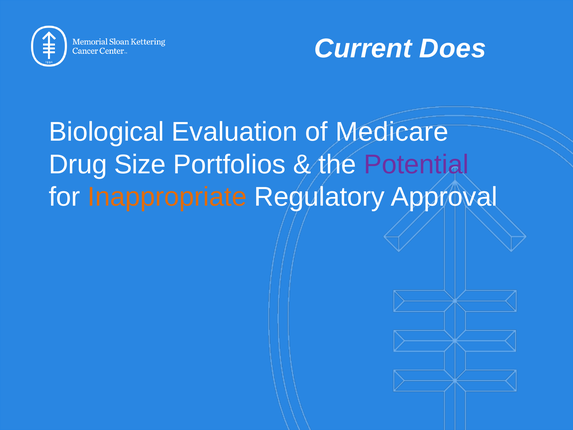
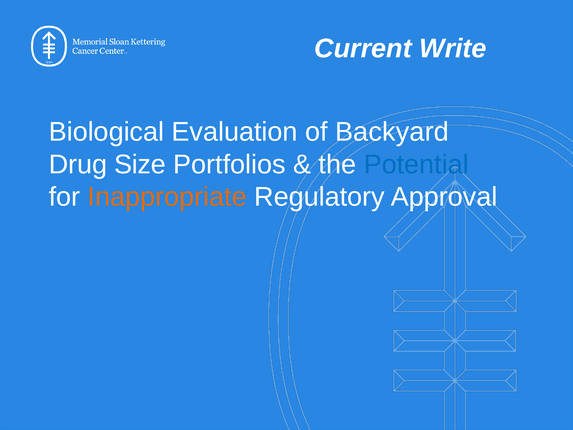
Does: Does -> Write
Medicare: Medicare -> Backyard
Potential colour: purple -> blue
